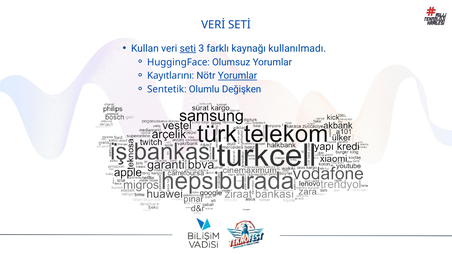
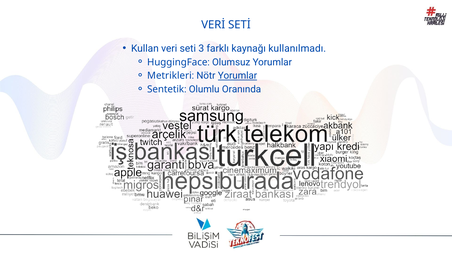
seti underline: present -> none
Kayıtlarını: Kayıtlarını -> Metrikleri
Değişken: Değişken -> Oranında
